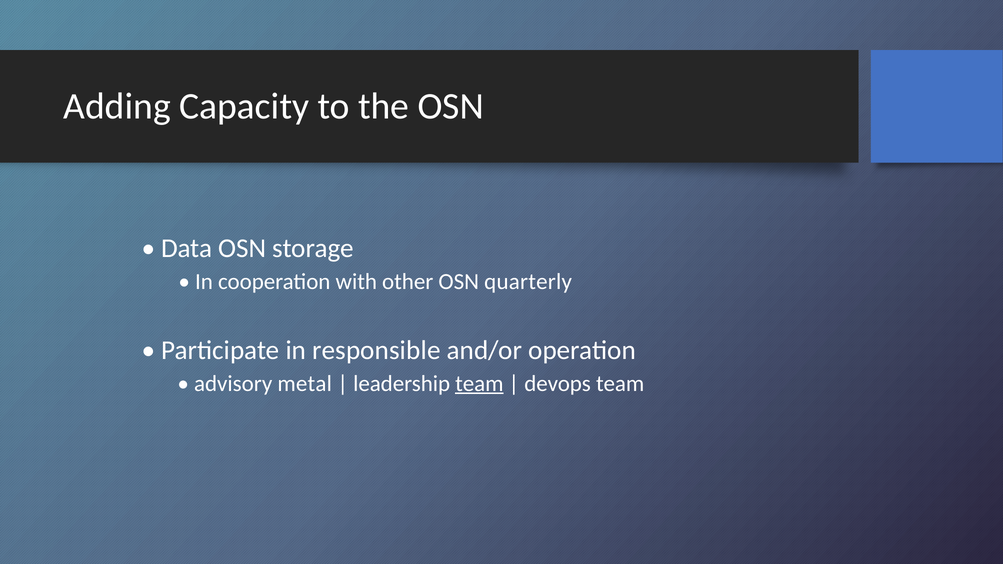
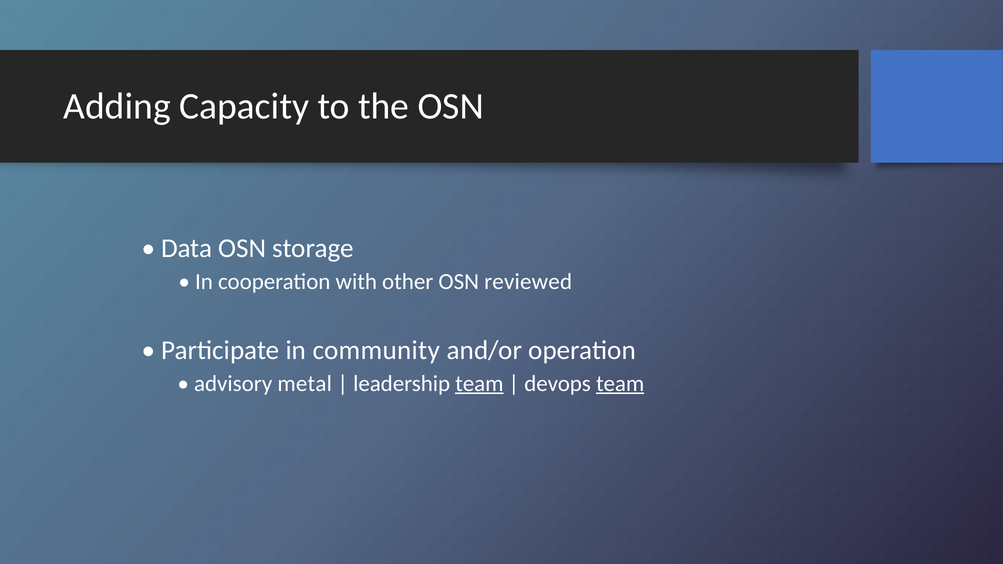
quarterly: quarterly -> reviewed
responsible: responsible -> community
team at (620, 384) underline: none -> present
